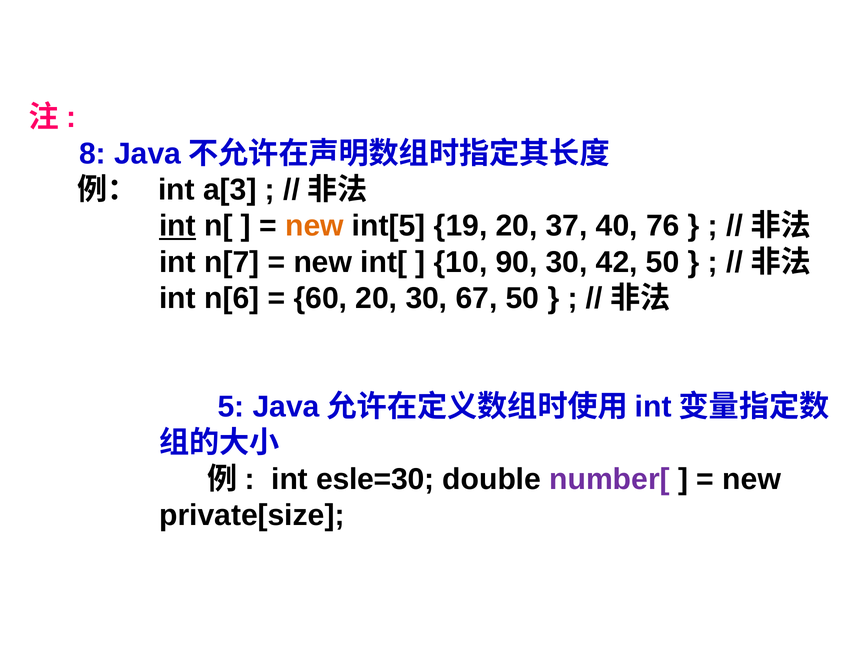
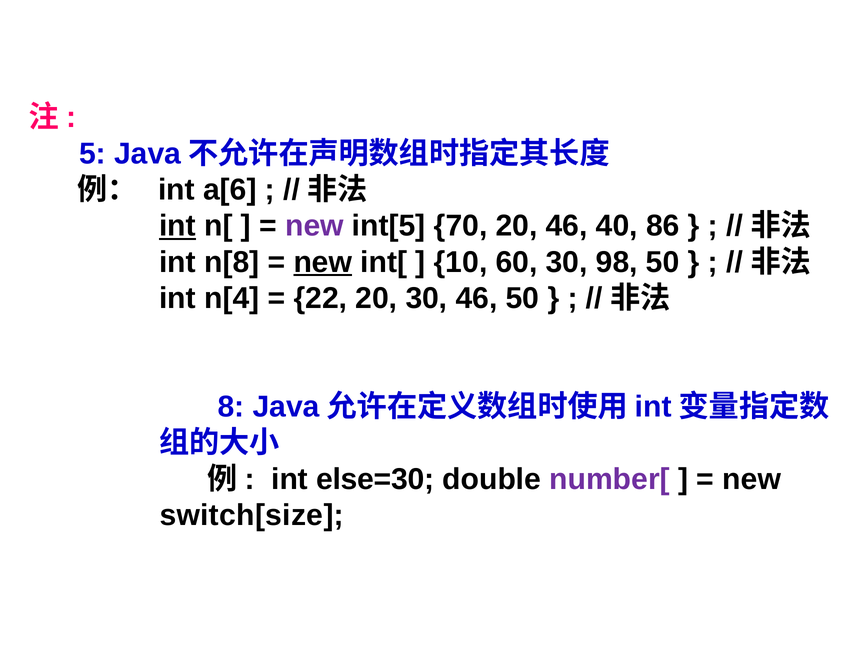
8: 8 -> 5
a[3: a[3 -> a[6
new at (314, 226) colour: orange -> purple
19: 19 -> 70
20 37: 37 -> 46
76: 76 -> 86
n[7: n[7 -> n[8
new at (323, 262) underline: none -> present
90: 90 -> 60
42: 42 -> 98
n[6: n[6 -> n[4
60: 60 -> 22
30 67: 67 -> 46
5: 5 -> 8
esle=30: esle=30 -> else=30
private[size: private[size -> switch[size
